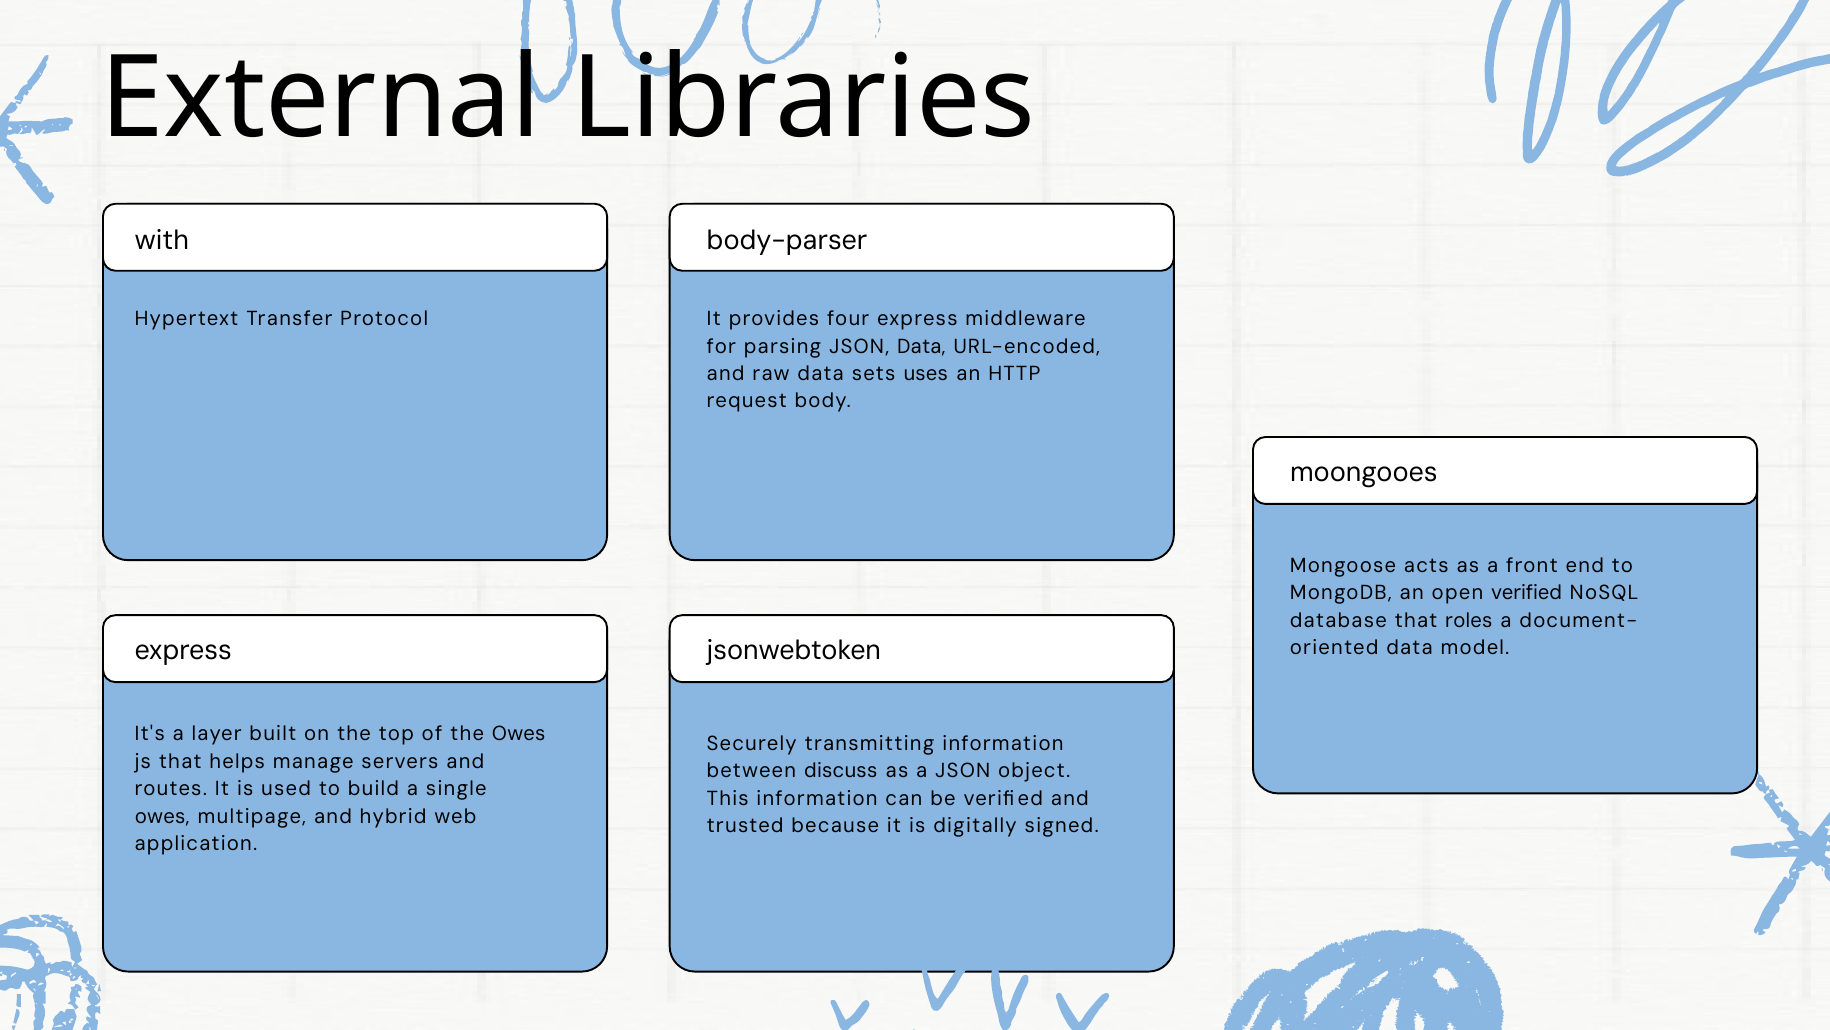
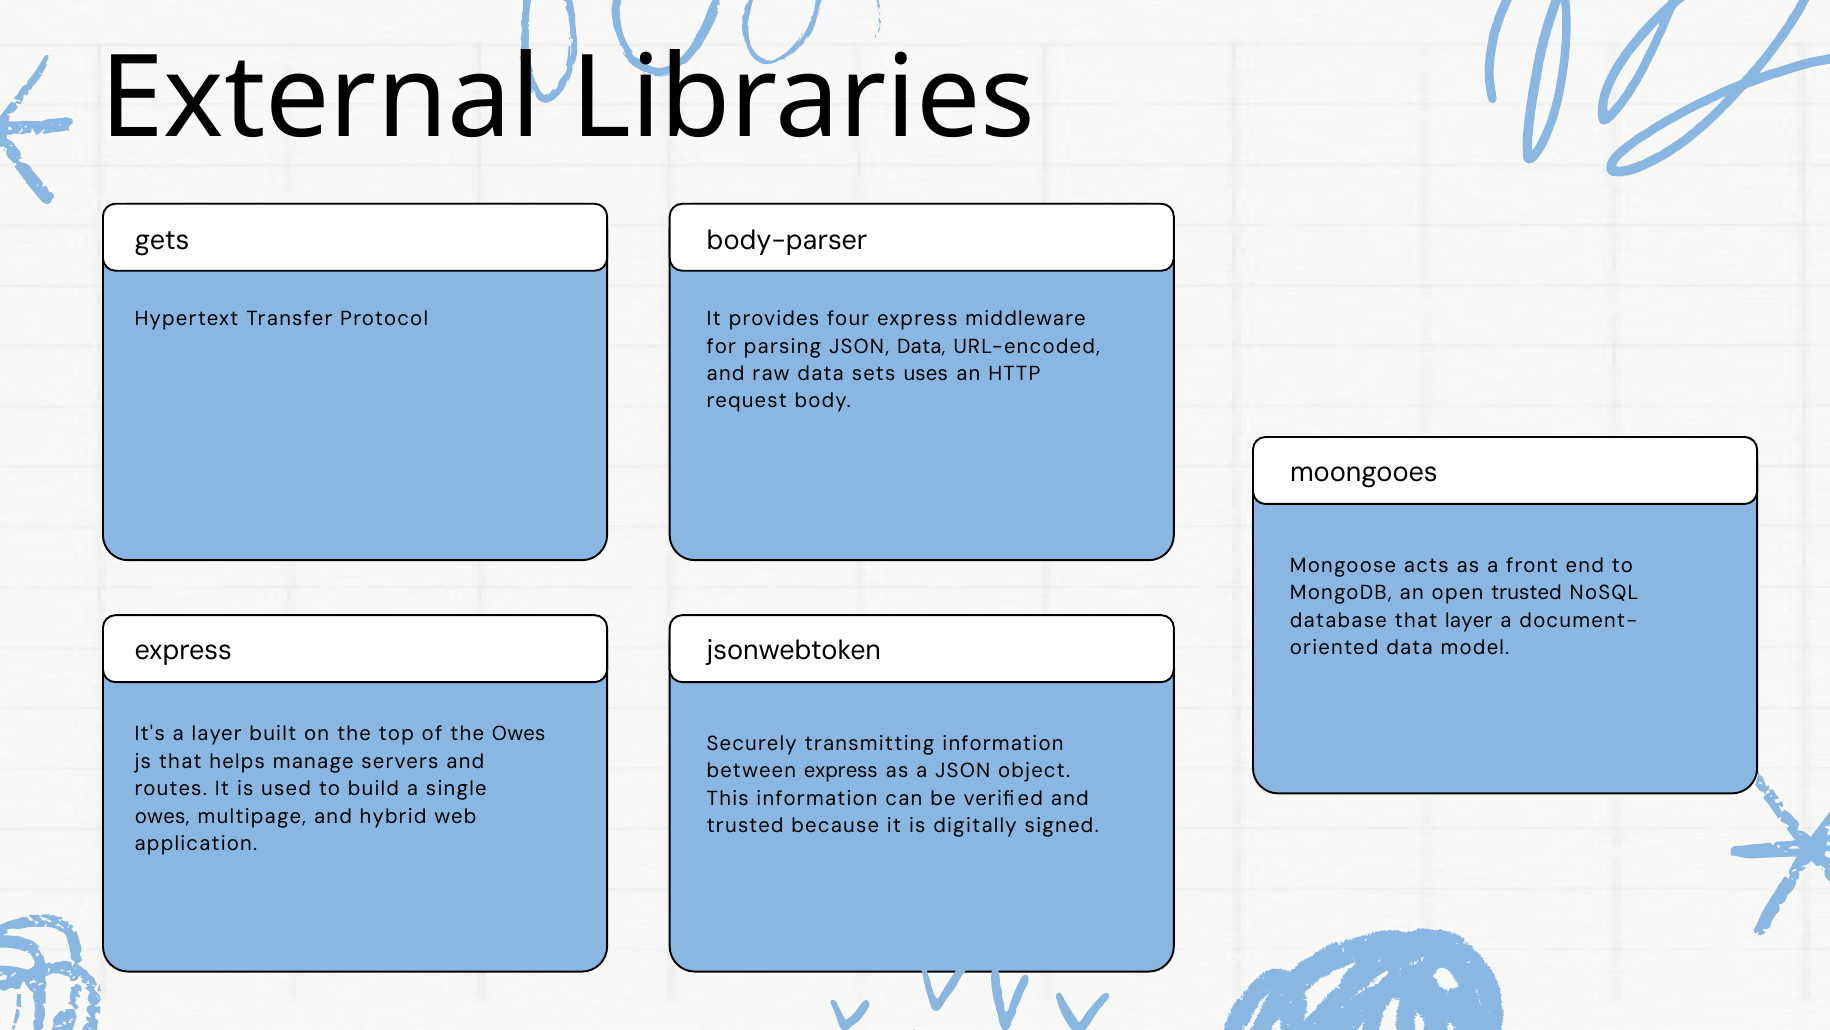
with: with -> gets
open verified: verified -> trusted
that roles: roles -> layer
between discuss: discuss -> express
